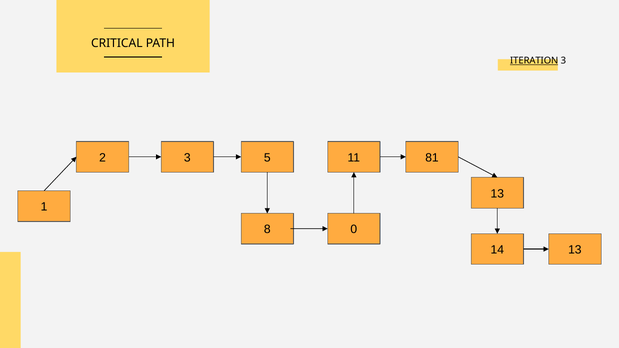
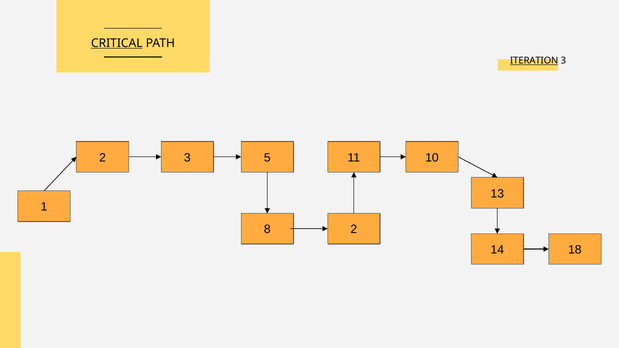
CRITICAL underline: none -> present
81: 81 -> 10
8 0: 0 -> 2
14 13: 13 -> 18
